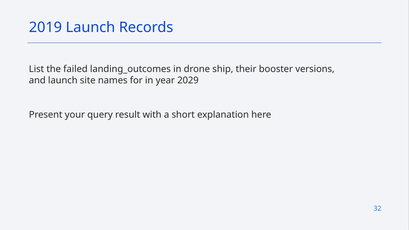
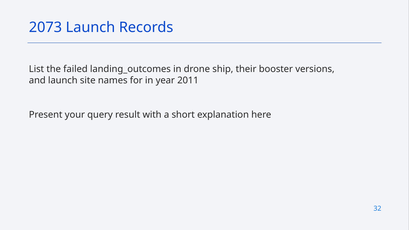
2019: 2019 -> 2073
2029: 2029 -> 2011
